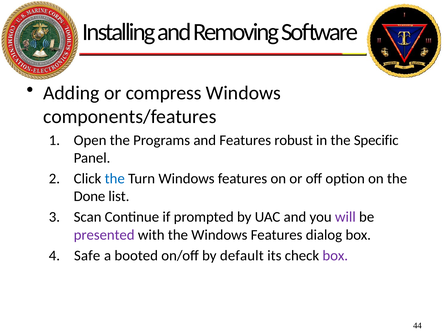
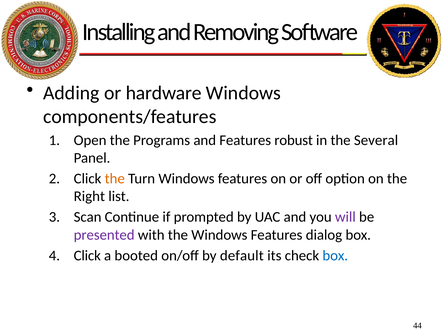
compress: compress -> hardware
Specific: Specific -> Several
the at (115, 179) colour: blue -> orange
Done: Done -> Right
Safe at (87, 256): Safe -> Click
box at (335, 256) colour: purple -> blue
